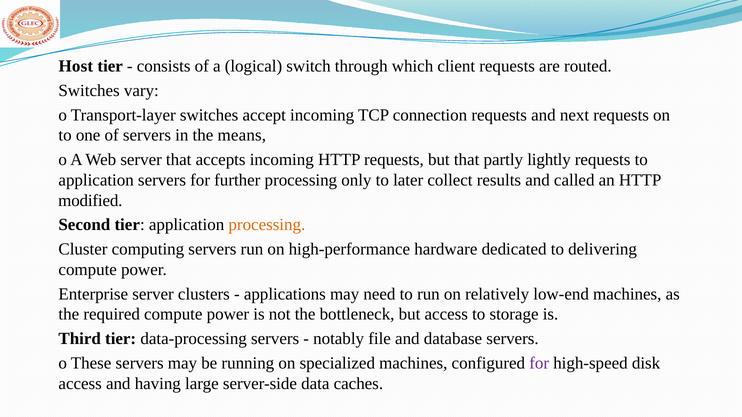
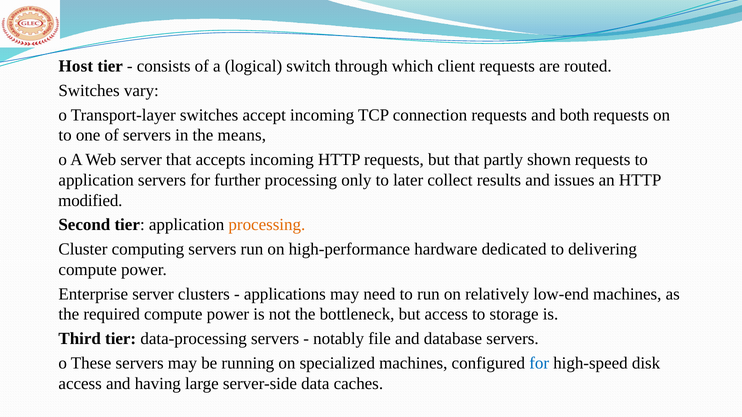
next: next -> both
lightly: lightly -> shown
called: called -> issues
for at (539, 363) colour: purple -> blue
